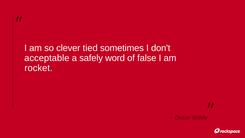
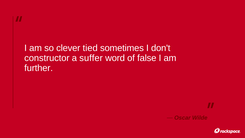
acceptable: acceptable -> constructor
safely: safely -> suffer
rocket: rocket -> further
